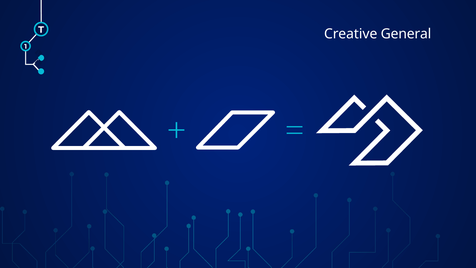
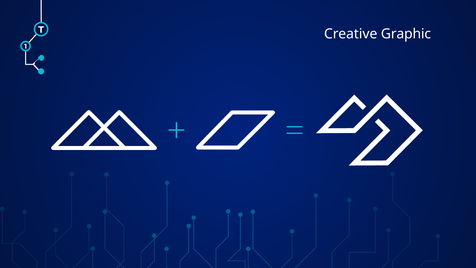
General: General -> Graphic
